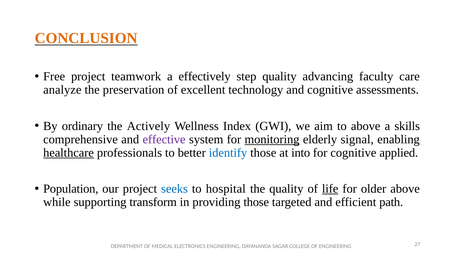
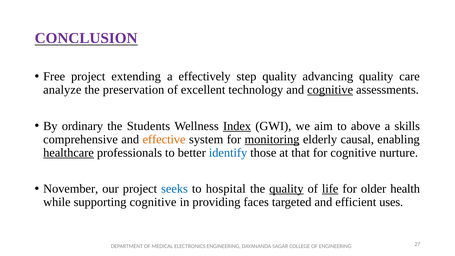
CONCLUSION colour: orange -> purple
teamwork: teamwork -> extending
advancing faculty: faculty -> quality
cognitive at (330, 90) underline: none -> present
Actively: Actively -> Students
Index underline: none -> present
effective colour: purple -> orange
signal: signal -> causal
into: into -> that
applied: applied -> nurture
Population: Population -> November
quality at (286, 189) underline: none -> present
older above: above -> health
supporting transform: transform -> cognitive
providing those: those -> faces
path: path -> uses
